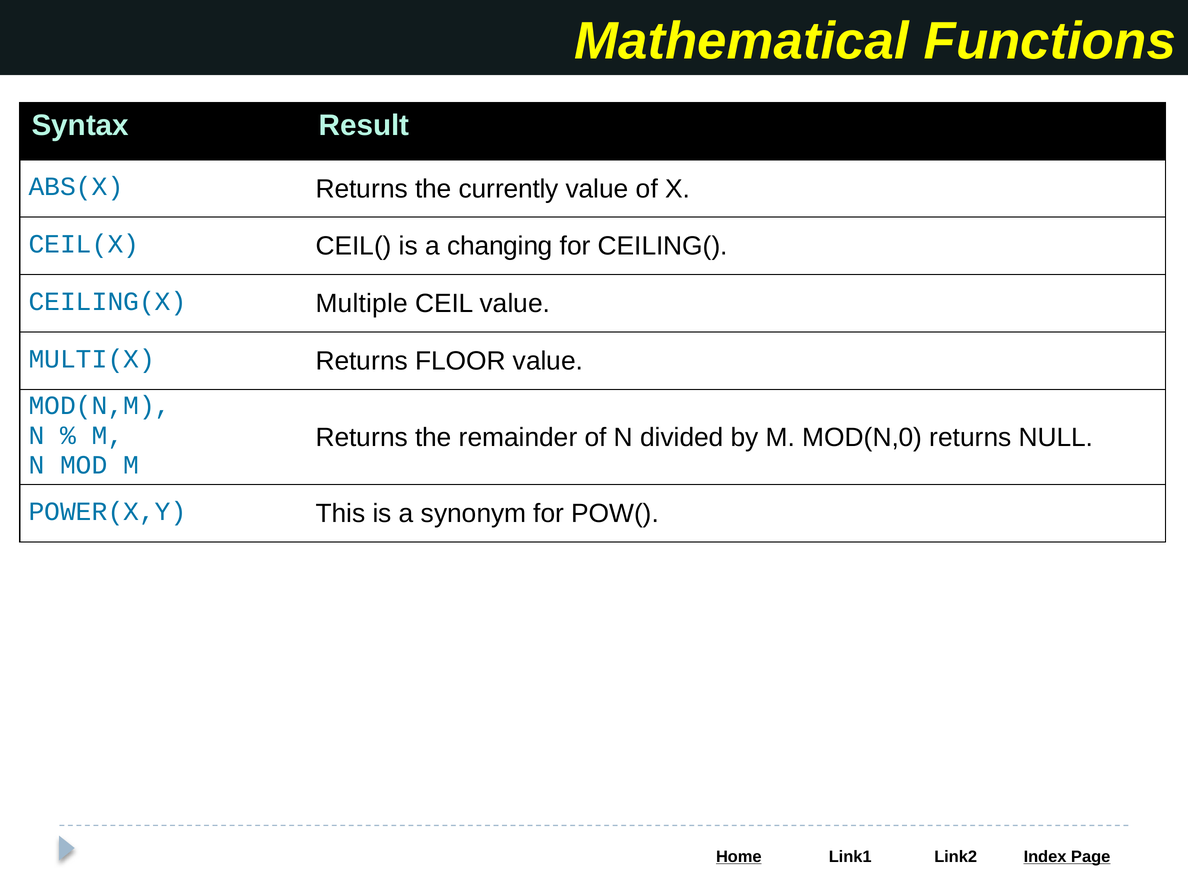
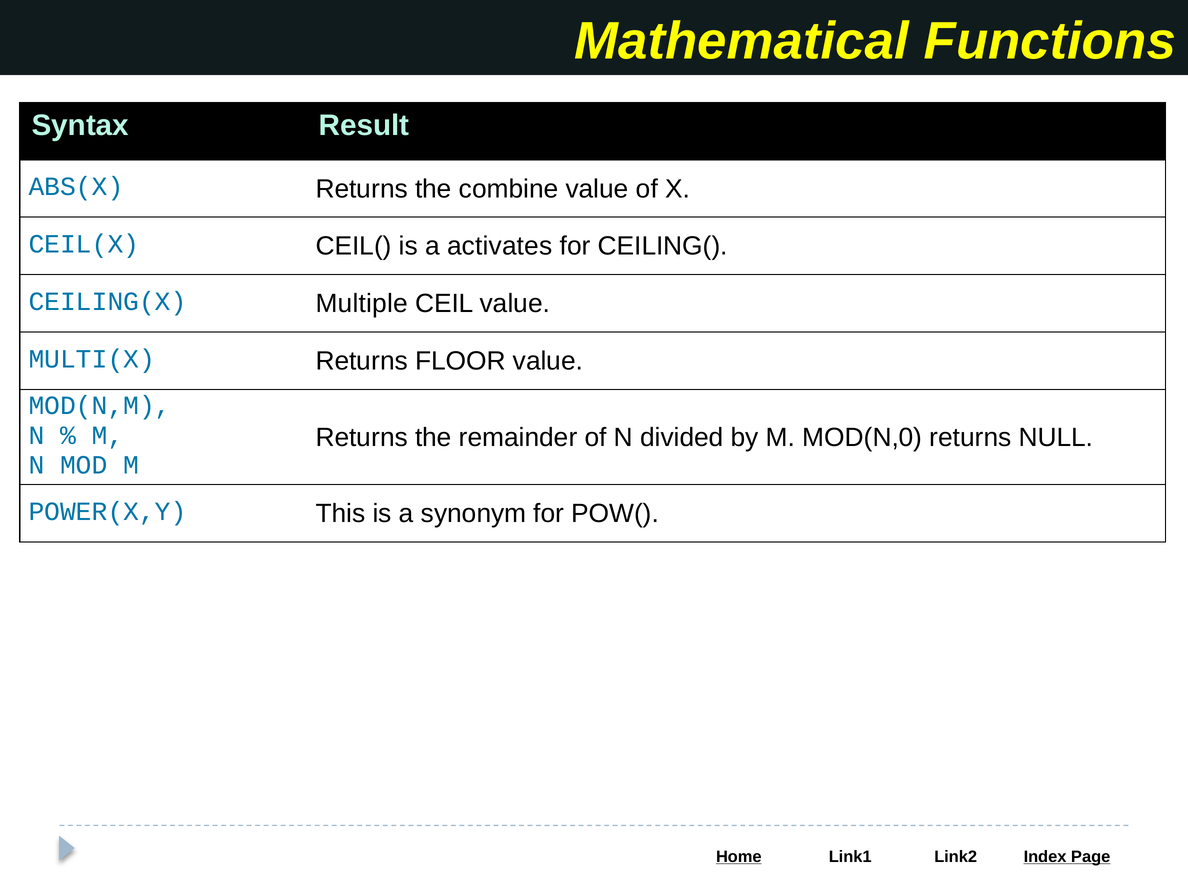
currently: currently -> combine
changing: changing -> activates
